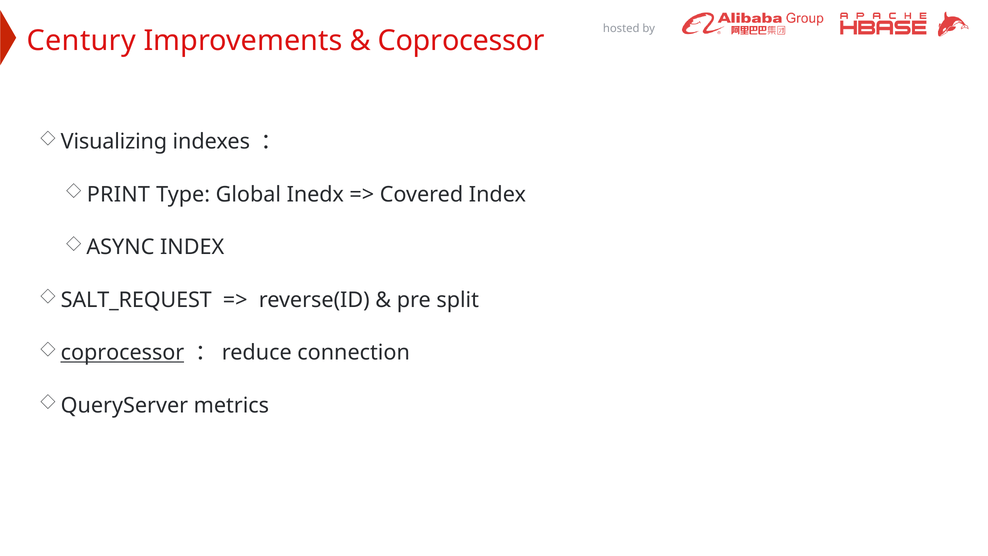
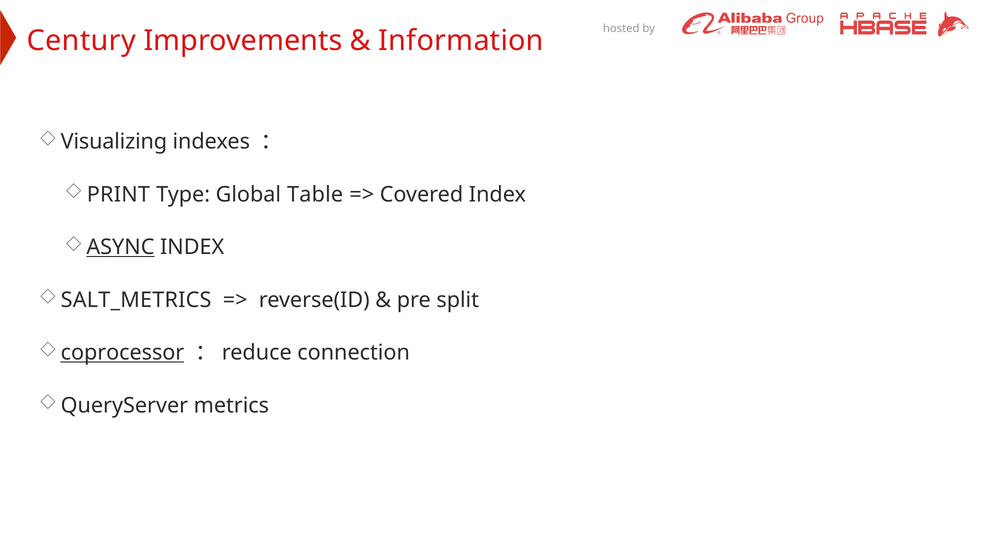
Coprocessor at (461, 41): Coprocessor -> Information
Inedx: Inedx -> Table
ASYNC underline: none -> present
SALT_REQUEST: SALT_REQUEST -> SALT_METRICS
